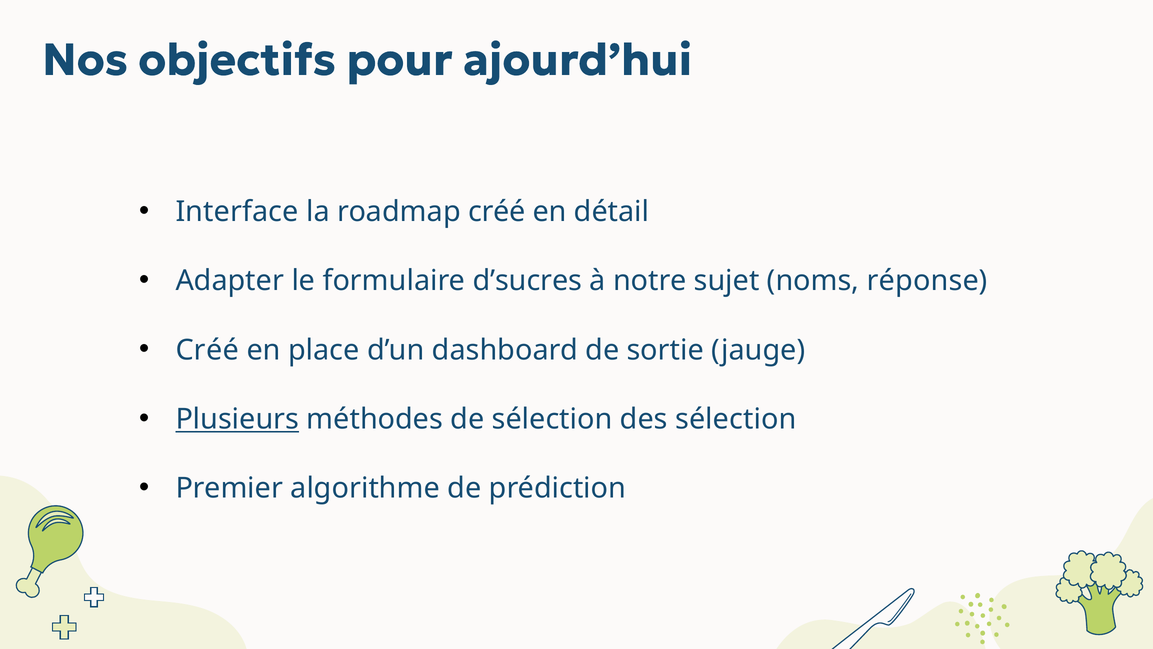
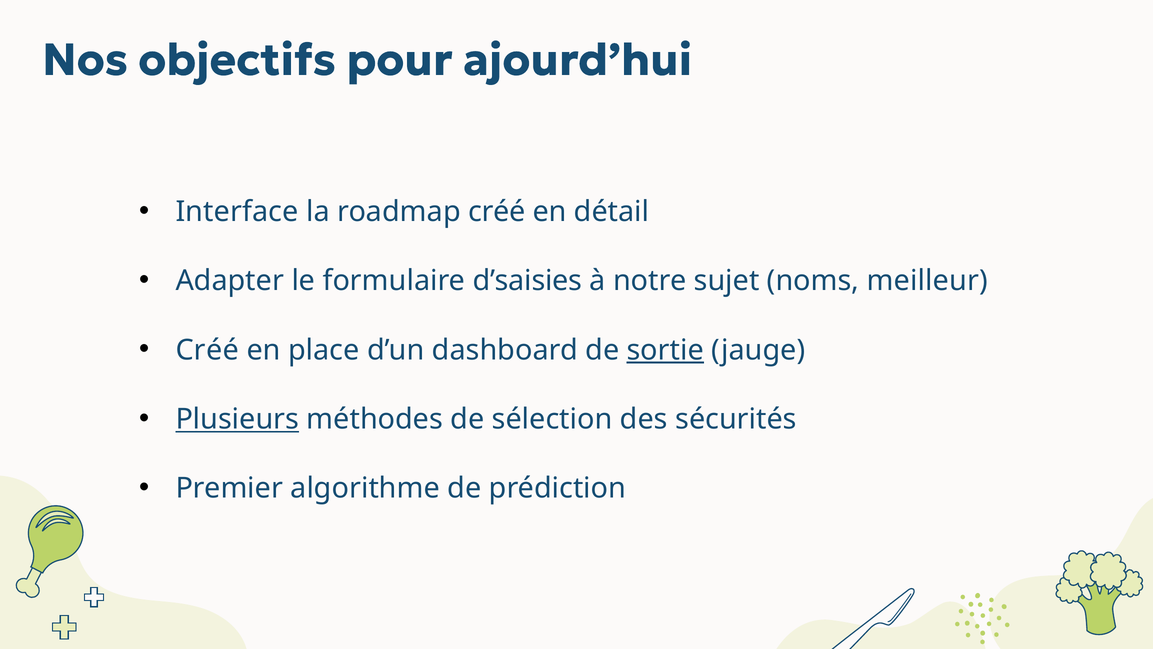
d’sucres: d’sucres -> d’saisies
réponse: réponse -> meilleur
sortie underline: none -> present
des sélection: sélection -> sécurités
